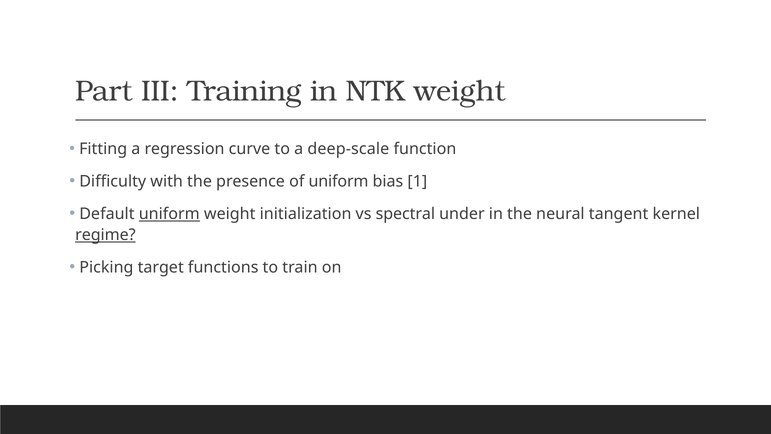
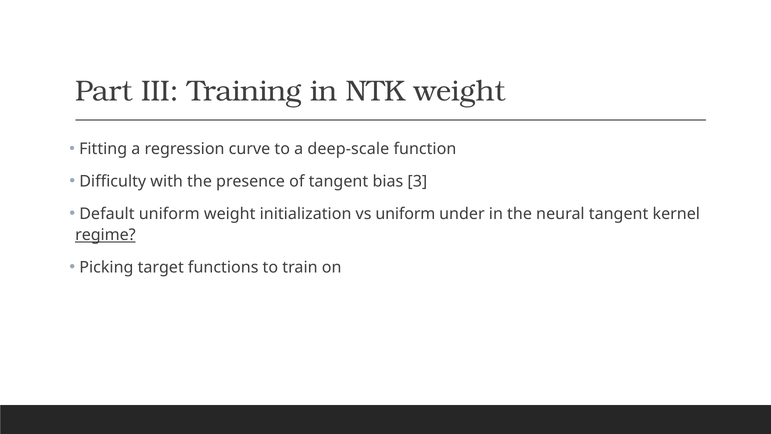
of uniform: uniform -> tangent
1: 1 -> 3
uniform at (169, 214) underline: present -> none
vs spectral: spectral -> uniform
